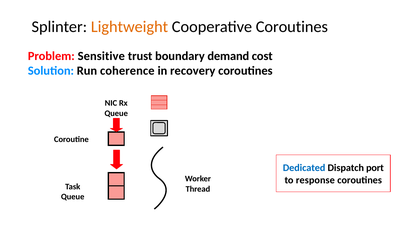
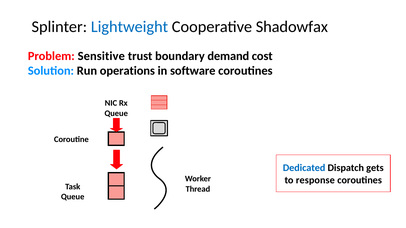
Lightweight colour: orange -> blue
Cooperative Coroutines: Coroutines -> Shadowfax
coherence: coherence -> operations
recovery: recovery -> software
port: port -> gets
